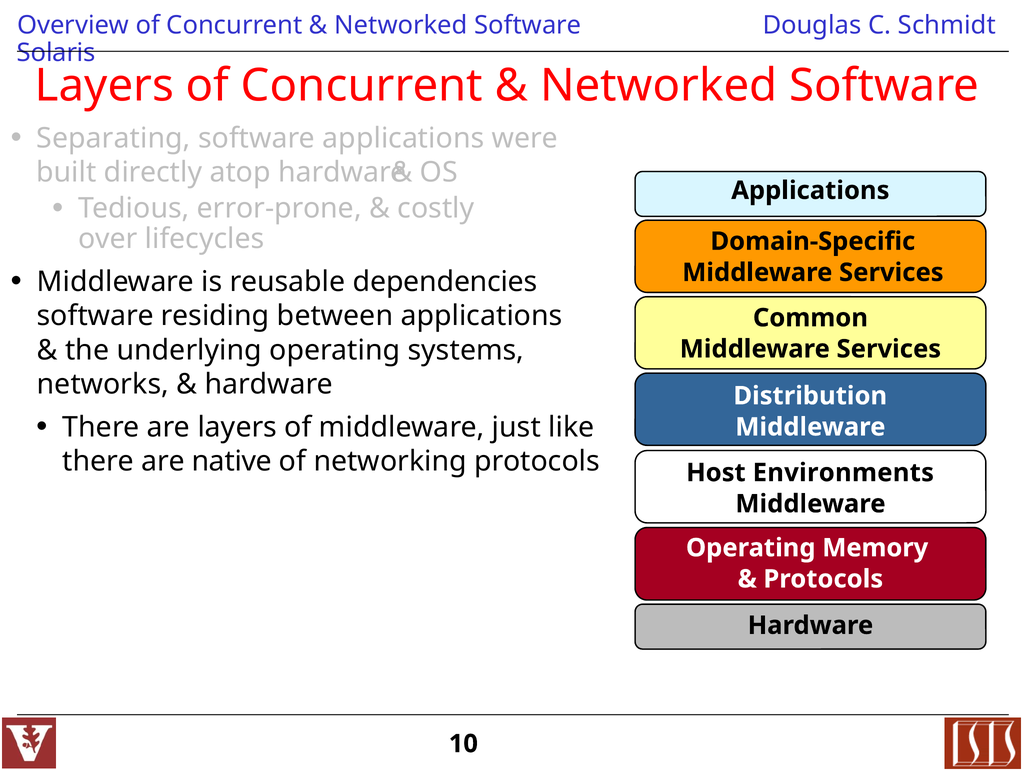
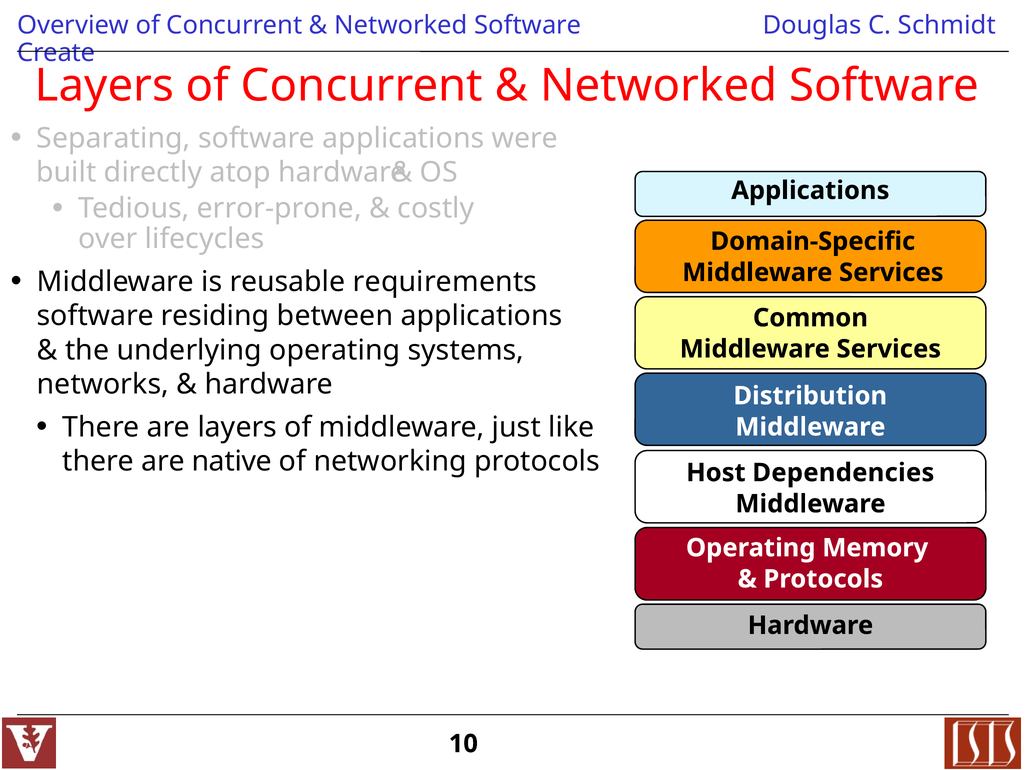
Solaris: Solaris -> Create
dependencies: dependencies -> requirements
Environments: Environments -> Dependencies
